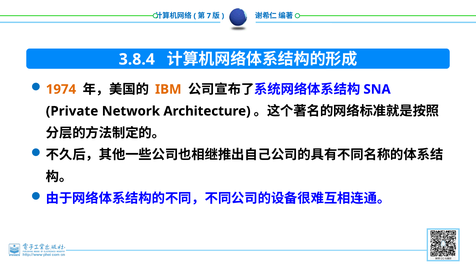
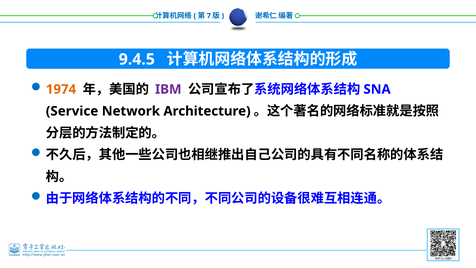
3.8.4: 3.8.4 -> 9.4.5
IBM colour: orange -> purple
Private: Private -> Service
